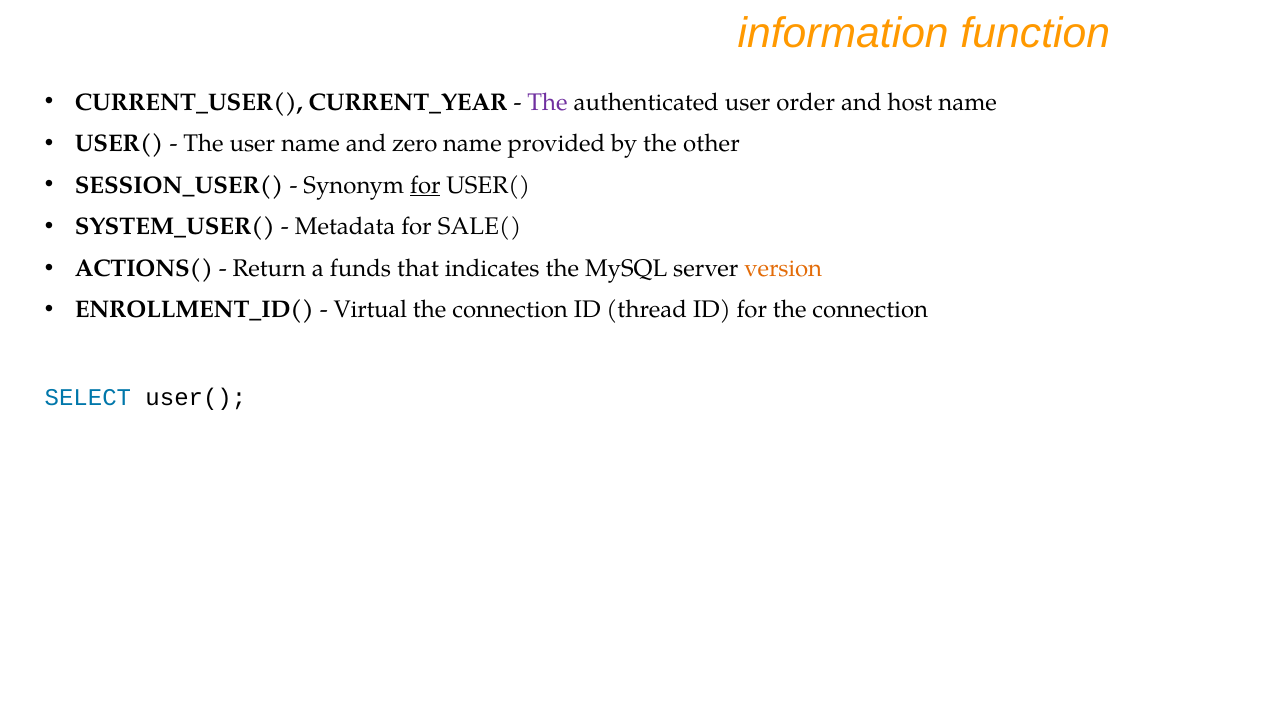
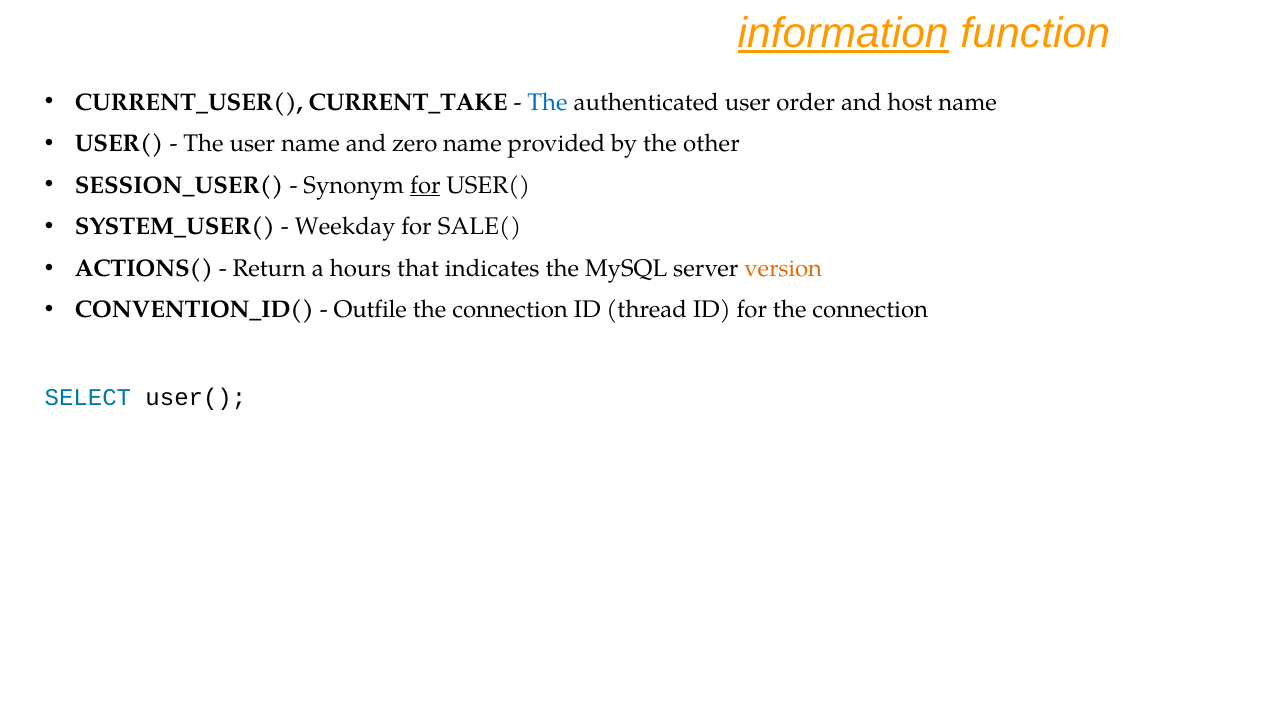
information underline: none -> present
CURRENT_YEAR: CURRENT_YEAR -> CURRENT_TAKE
The at (548, 102) colour: purple -> blue
Metadata: Metadata -> Weekday
funds: funds -> hours
ENROLLMENT_ID(: ENROLLMENT_ID( -> CONVENTION_ID(
Virtual: Virtual -> Outfile
